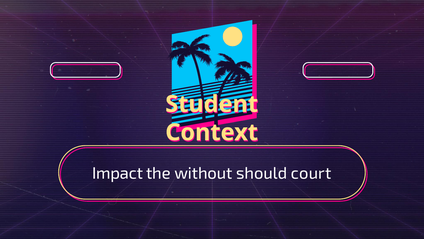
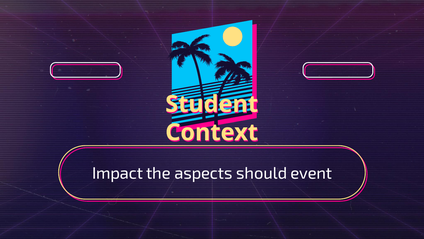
without: without -> aspects
court: court -> event
